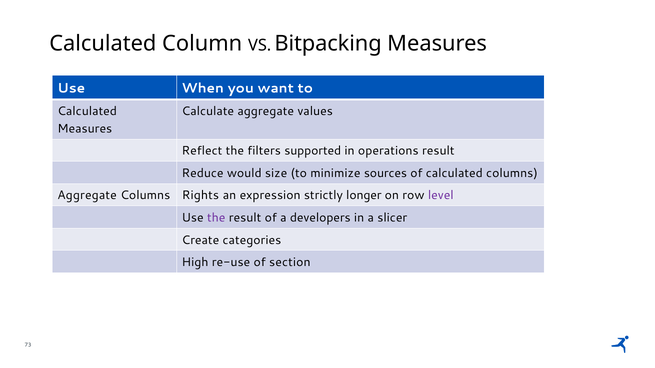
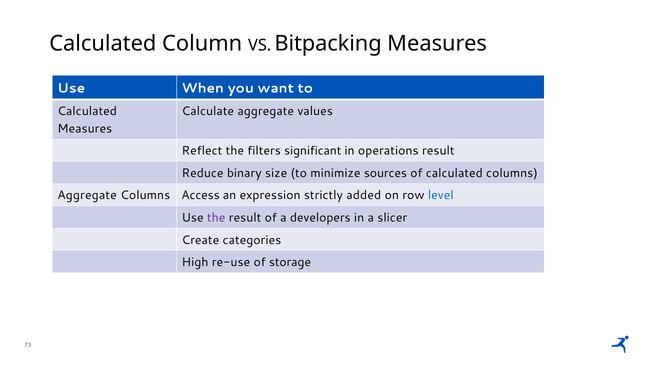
supported: supported -> significant
would: would -> binary
Rights: Rights -> Access
longer: longer -> added
level colour: purple -> blue
section: section -> storage
